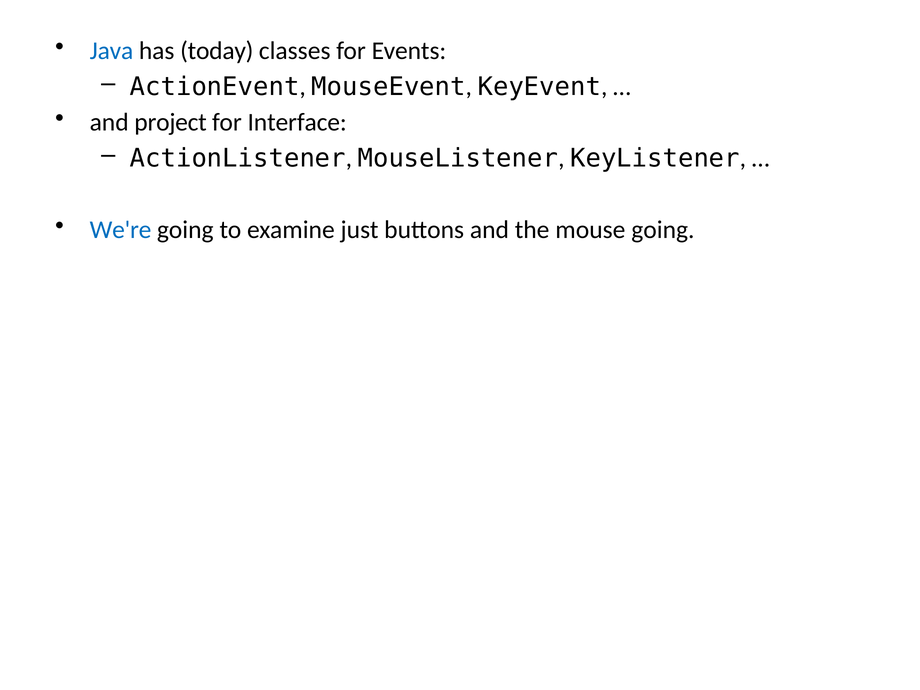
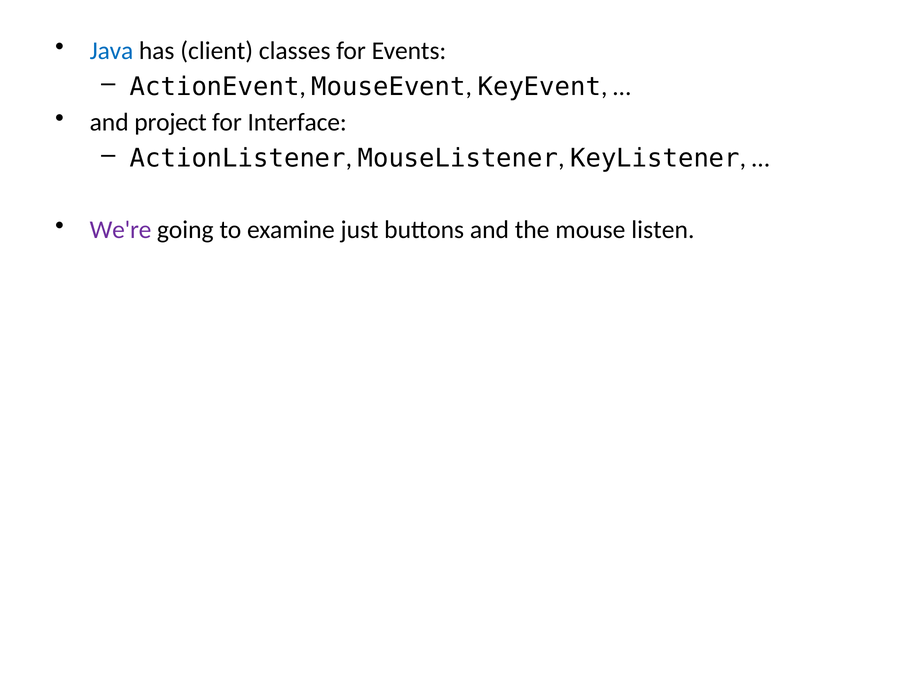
today: today -> client
We're colour: blue -> purple
mouse going: going -> listen
